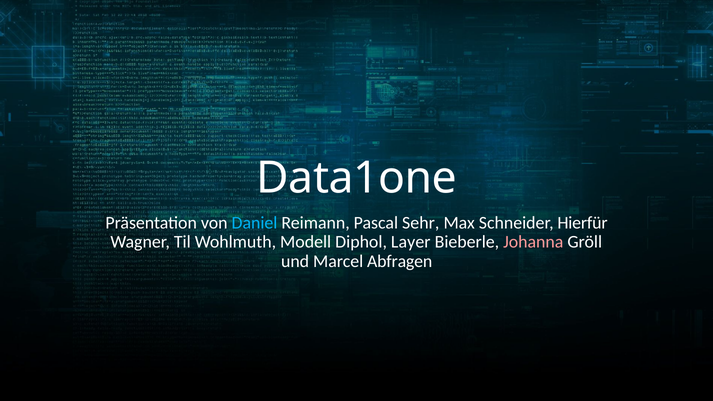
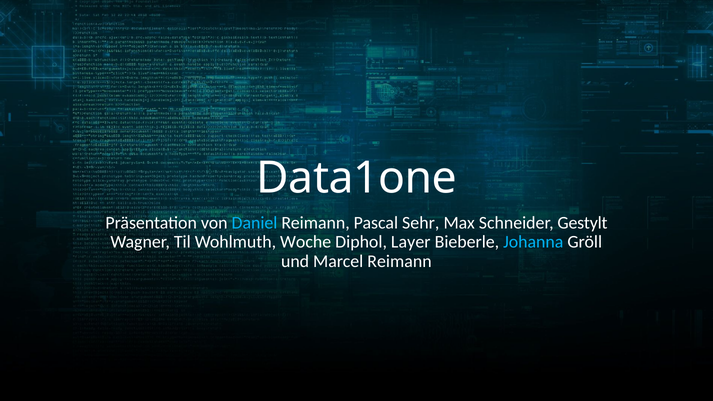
Hierfür: Hierfür -> Gestylt
Modell: Modell -> Woche
Johanna colour: pink -> light blue
Marcel Abfragen: Abfragen -> Reimann
